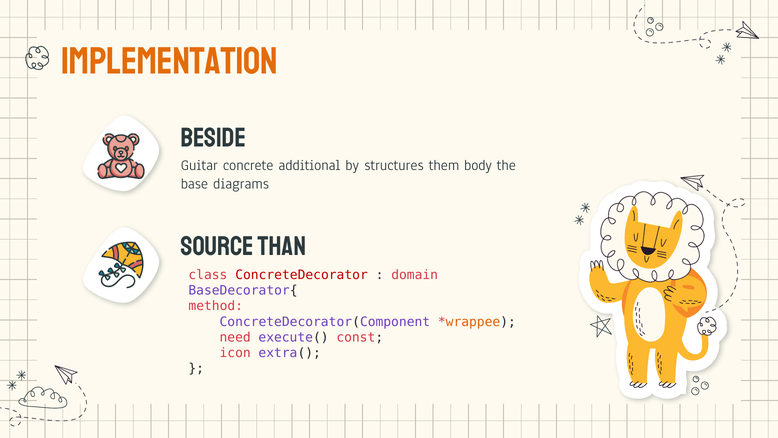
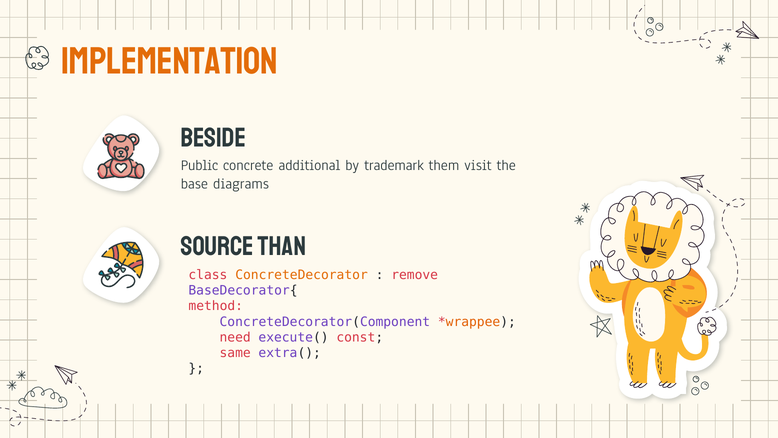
Guitar: Guitar -> Public
structures: structures -> trademark
body: body -> visit
ConcreteDecorator colour: red -> orange
domain: domain -> remove
icon: icon -> same
